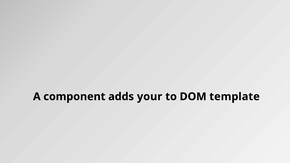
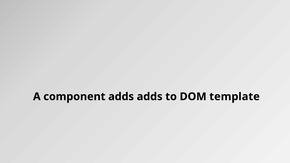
adds your: your -> adds
